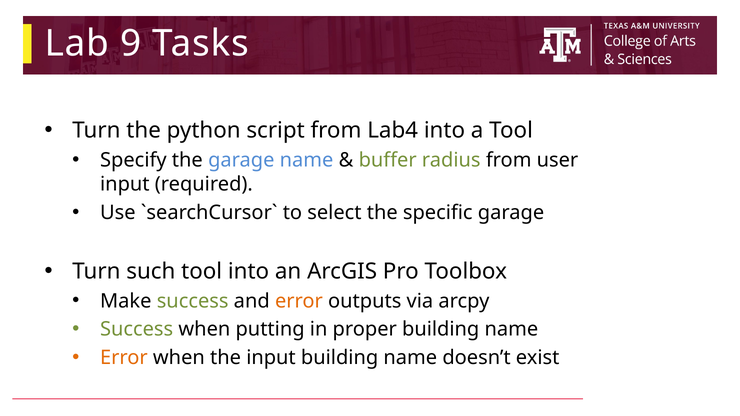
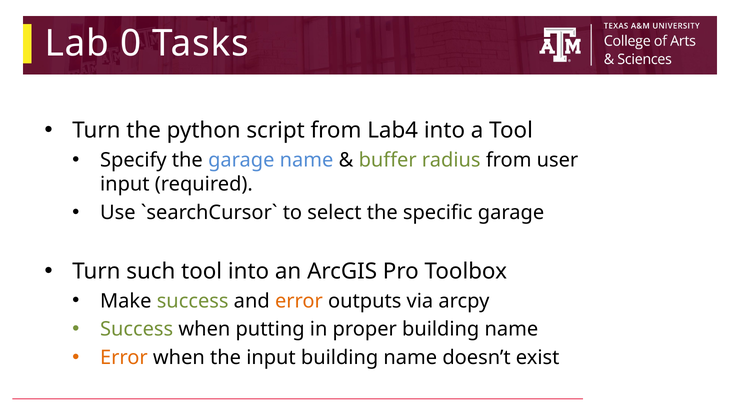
9: 9 -> 0
